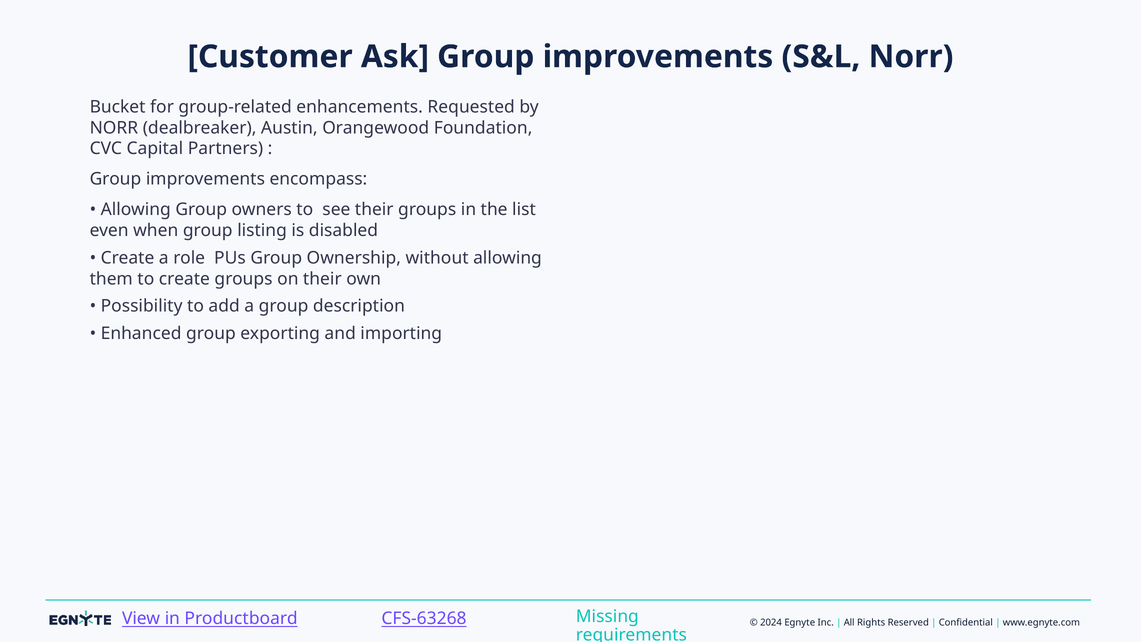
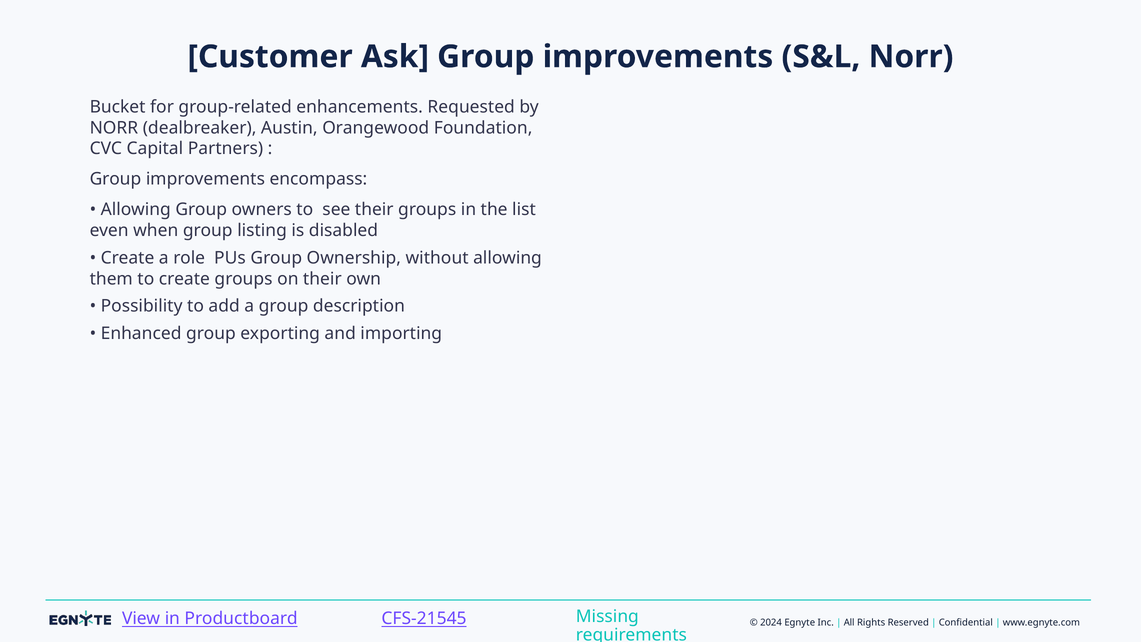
CFS-63268: CFS-63268 -> CFS-21545
